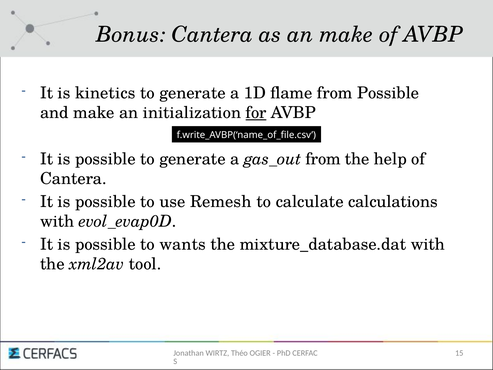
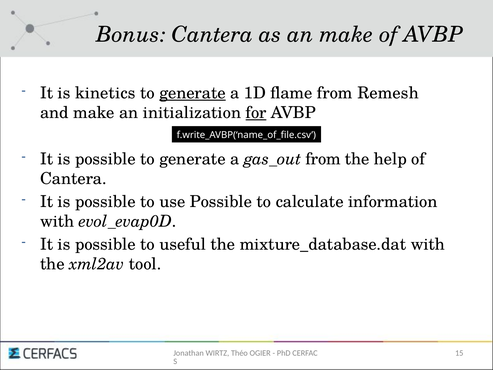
generate at (193, 93) underline: none -> present
from Possible: Possible -> Remesh
use Remesh: Remesh -> Possible
calculations: calculations -> information
wants: wants -> useful
